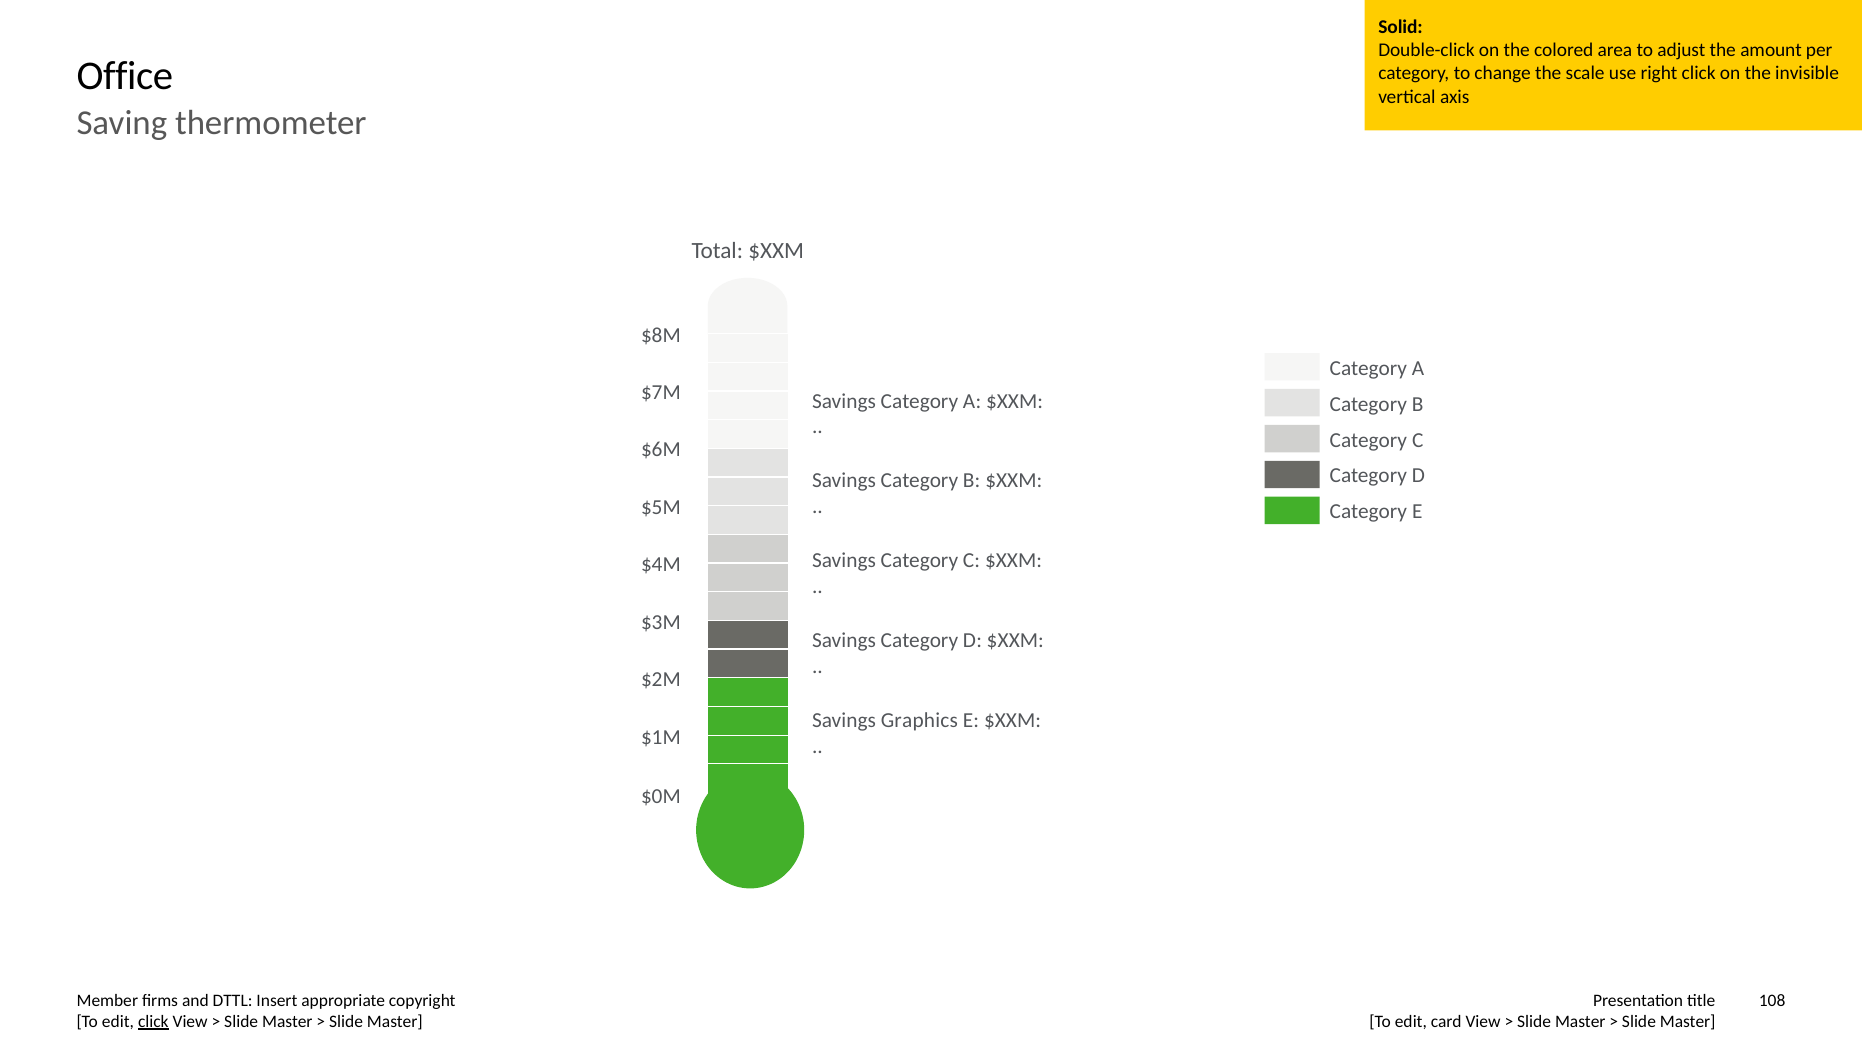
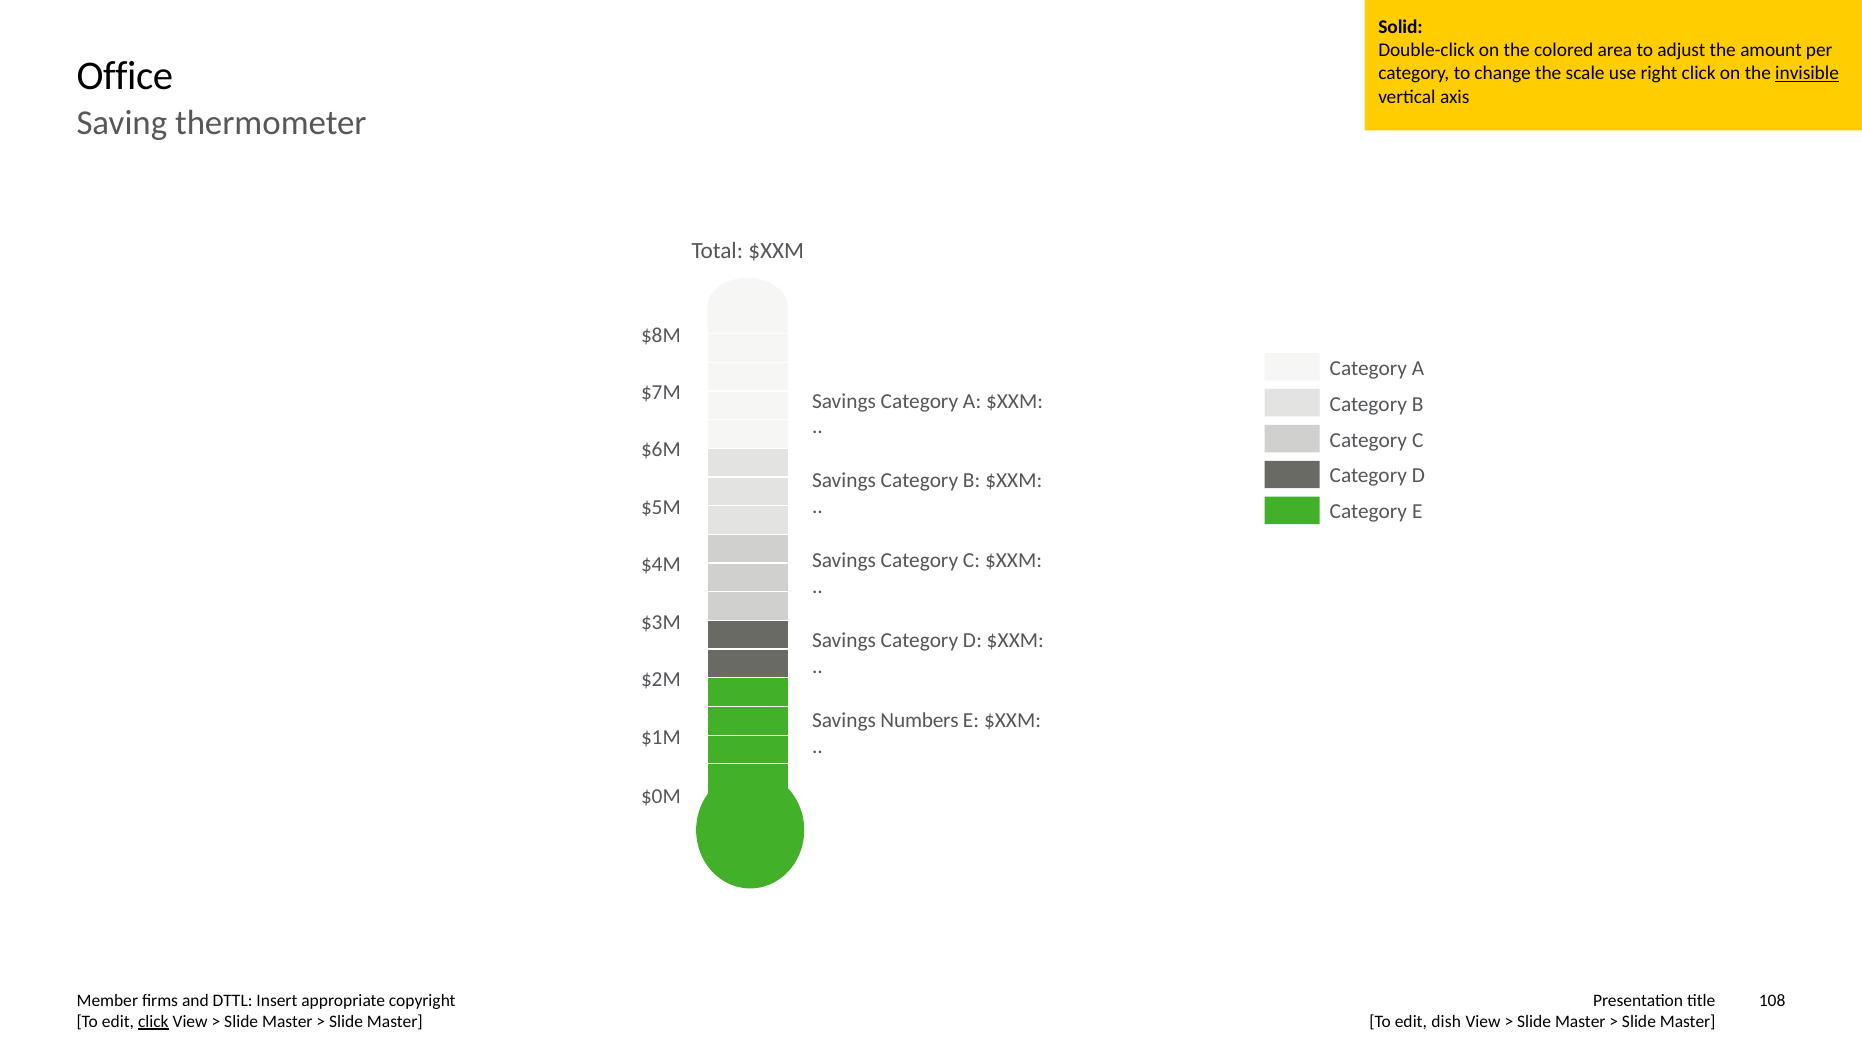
invisible underline: none -> present
Graphics: Graphics -> Numbers
card: card -> dish
